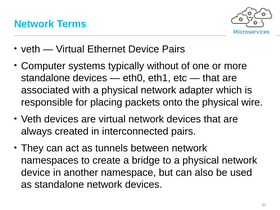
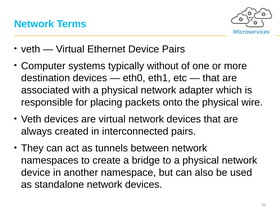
standalone at (46, 78): standalone -> destination
